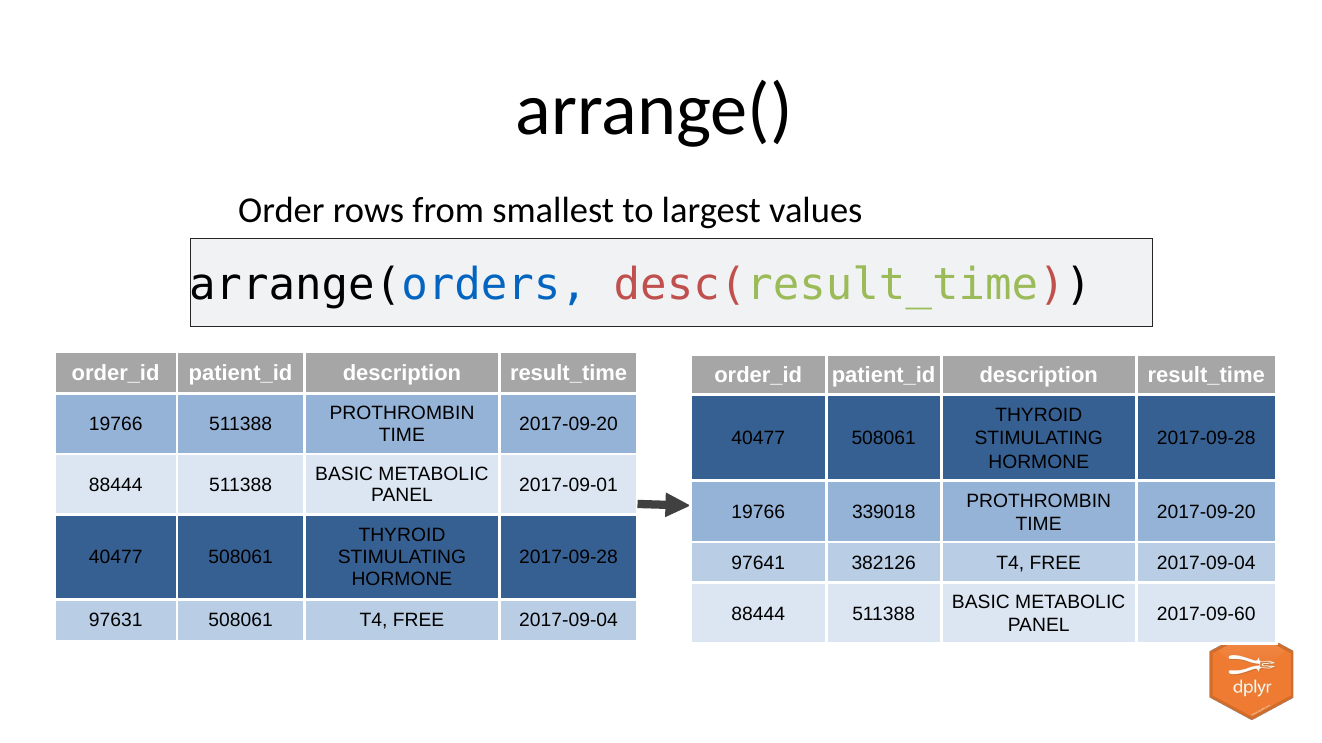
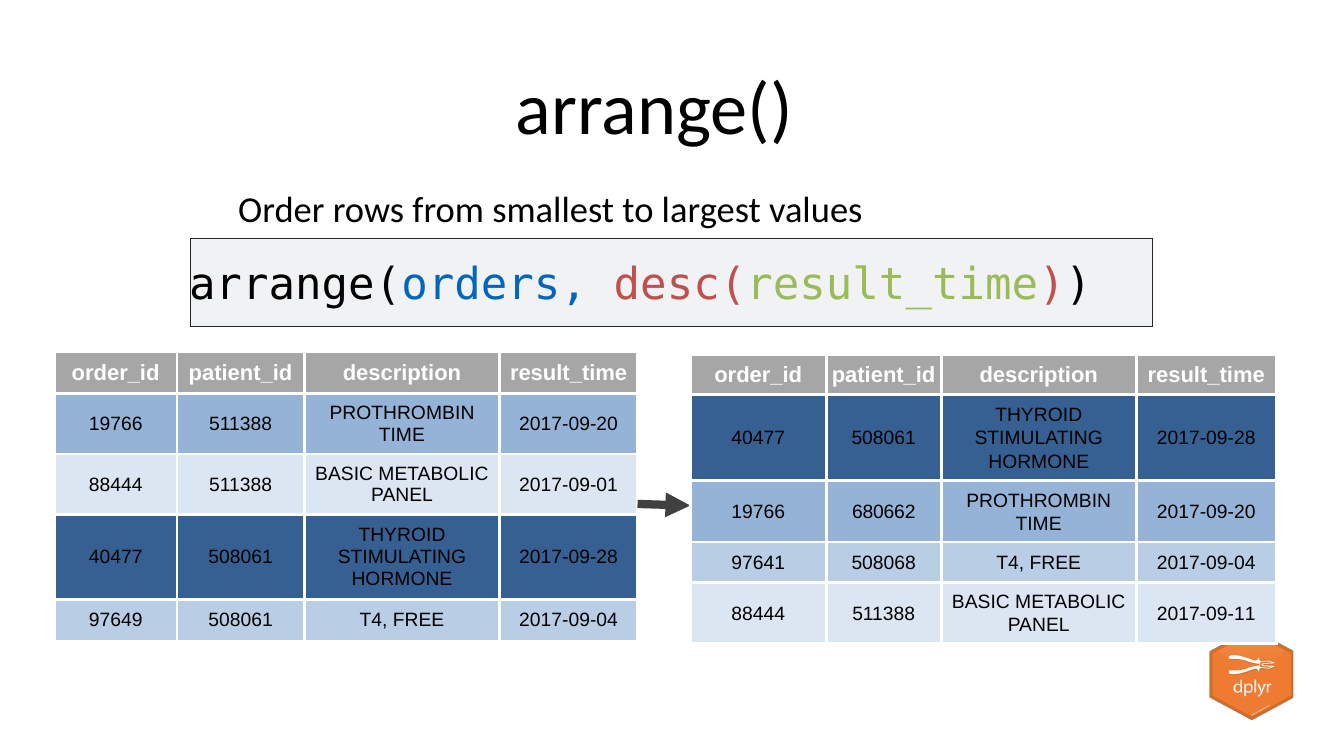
339018: 339018 -> 680662
382126: 382126 -> 508068
2017-09-60: 2017-09-60 -> 2017-09-11
97631: 97631 -> 97649
